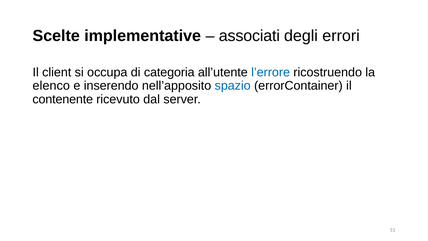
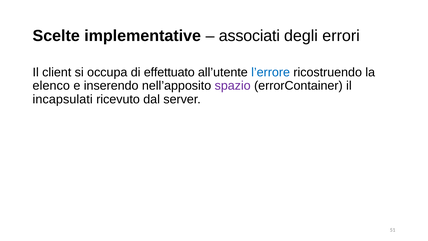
categoria: categoria -> effettuato
spazio colour: blue -> purple
contenente: contenente -> incapsulati
